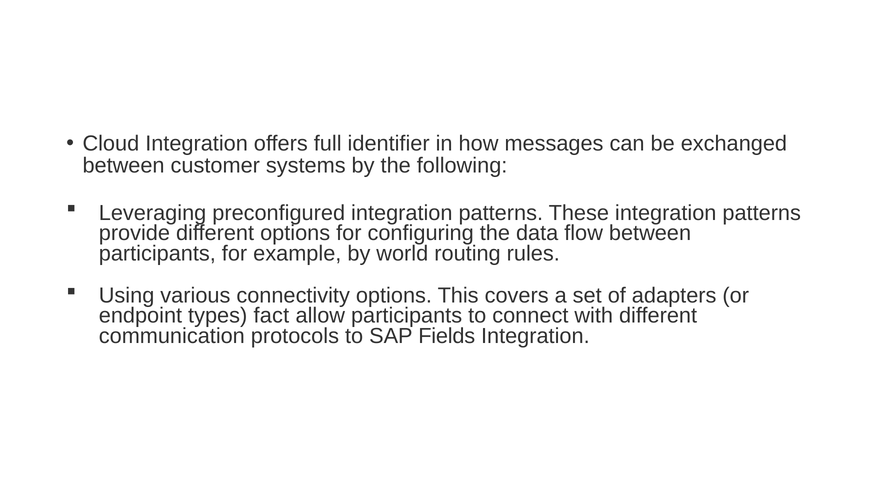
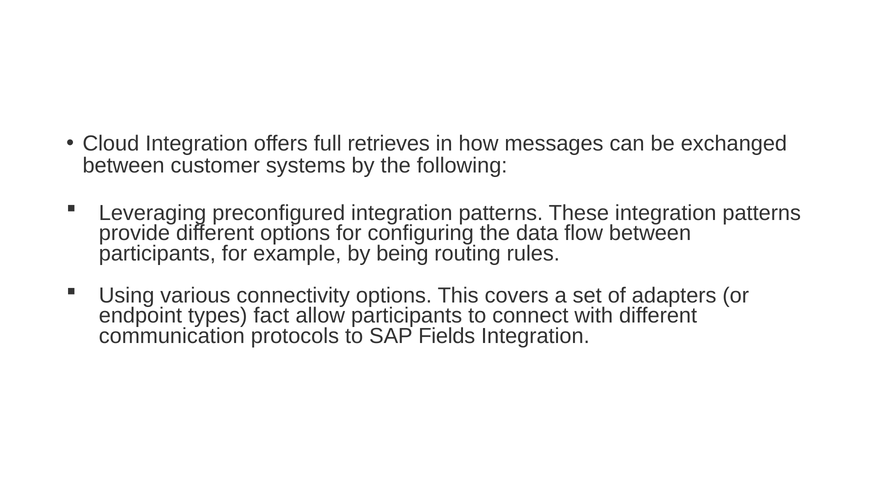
identifier: identifier -> retrieves
world: world -> being
